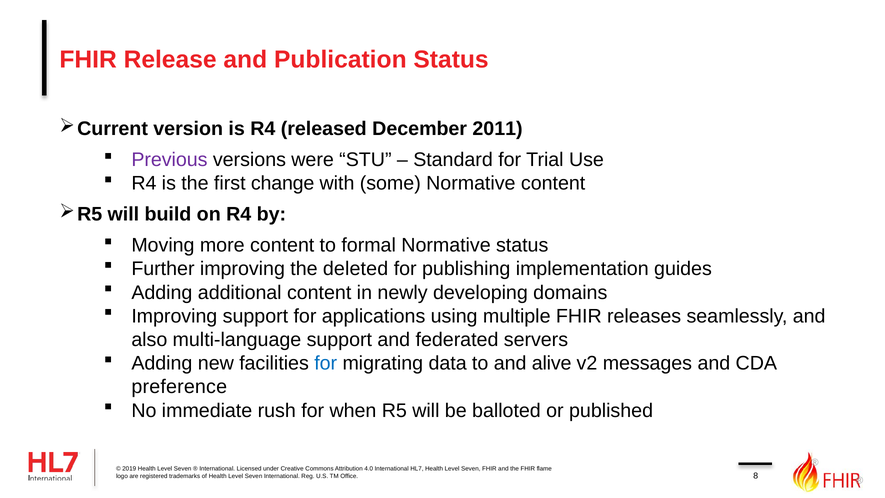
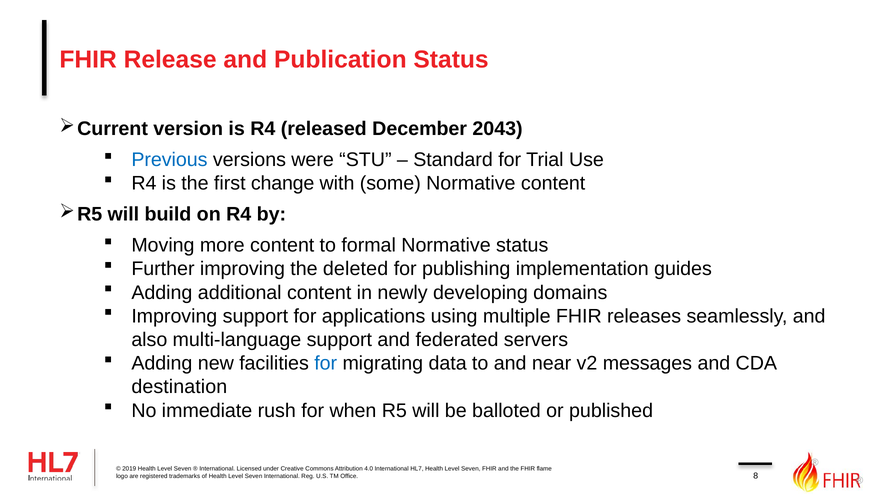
2011: 2011 -> 2043
Previous colour: purple -> blue
alive: alive -> near
preference: preference -> destination
